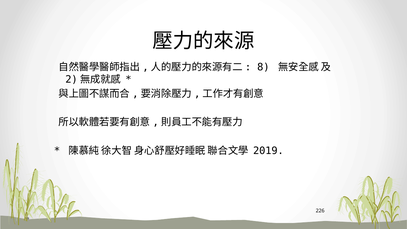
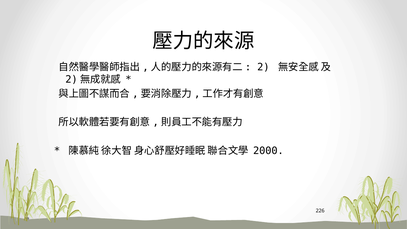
8: 8 -> 2
2019: 2019 -> 2000
